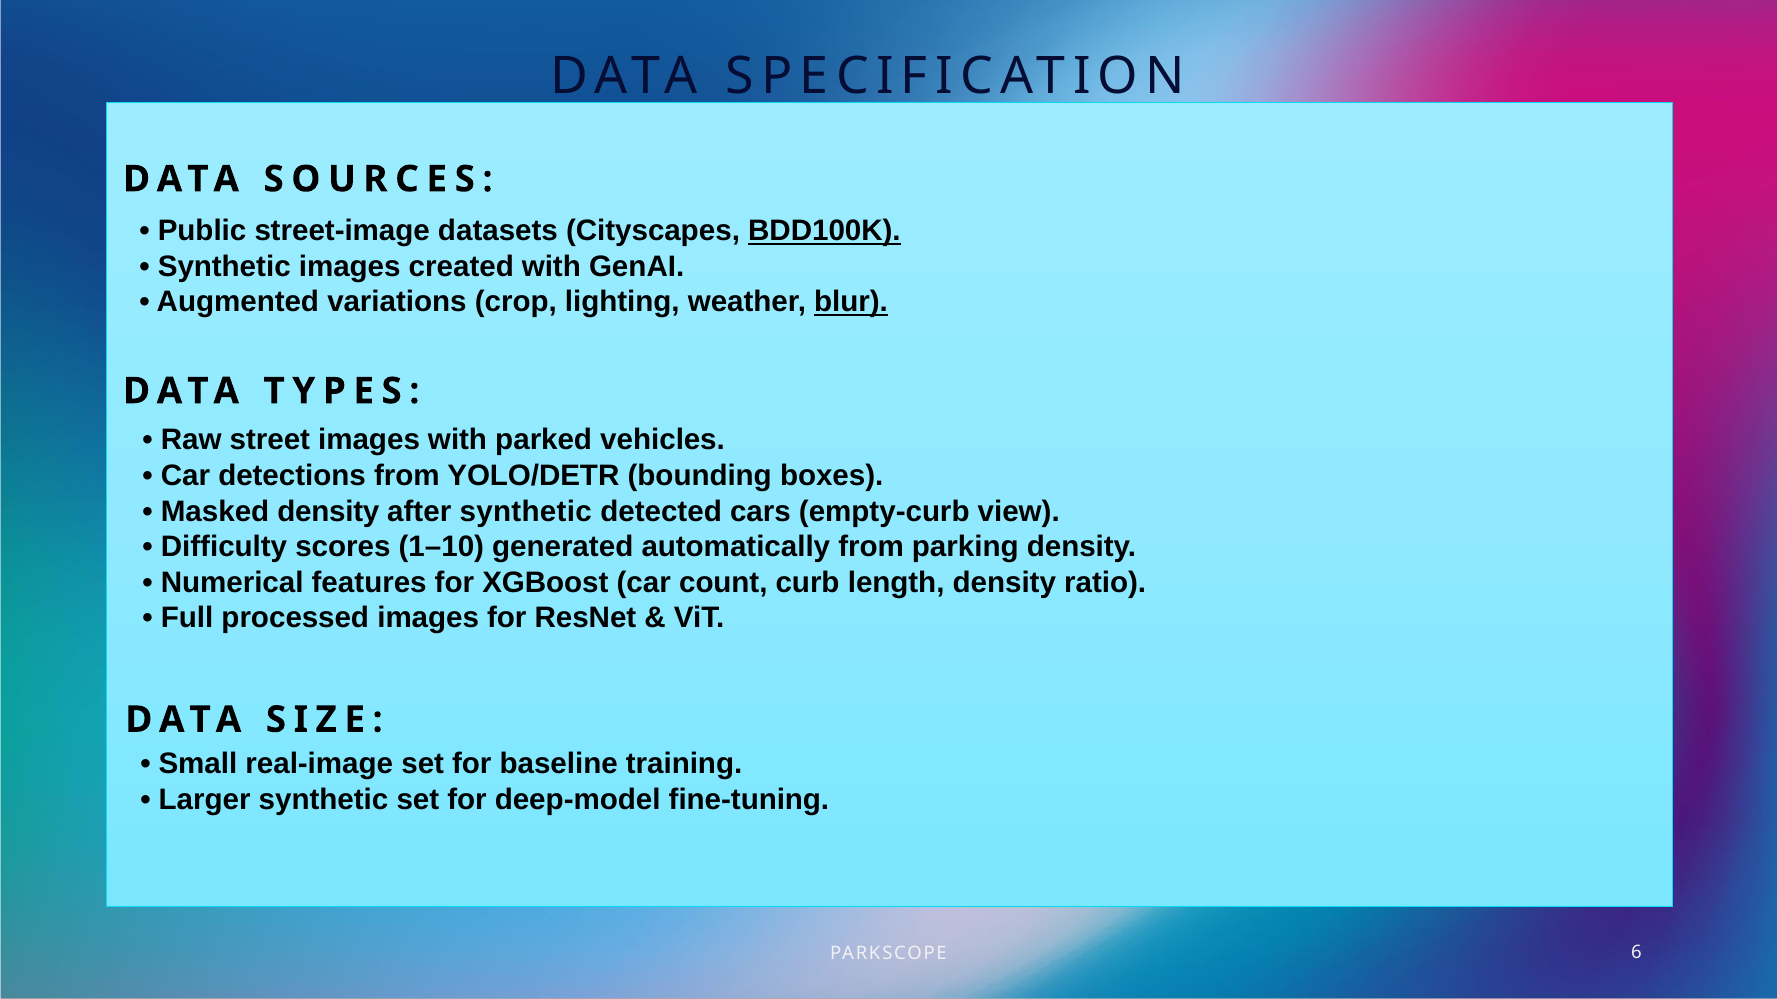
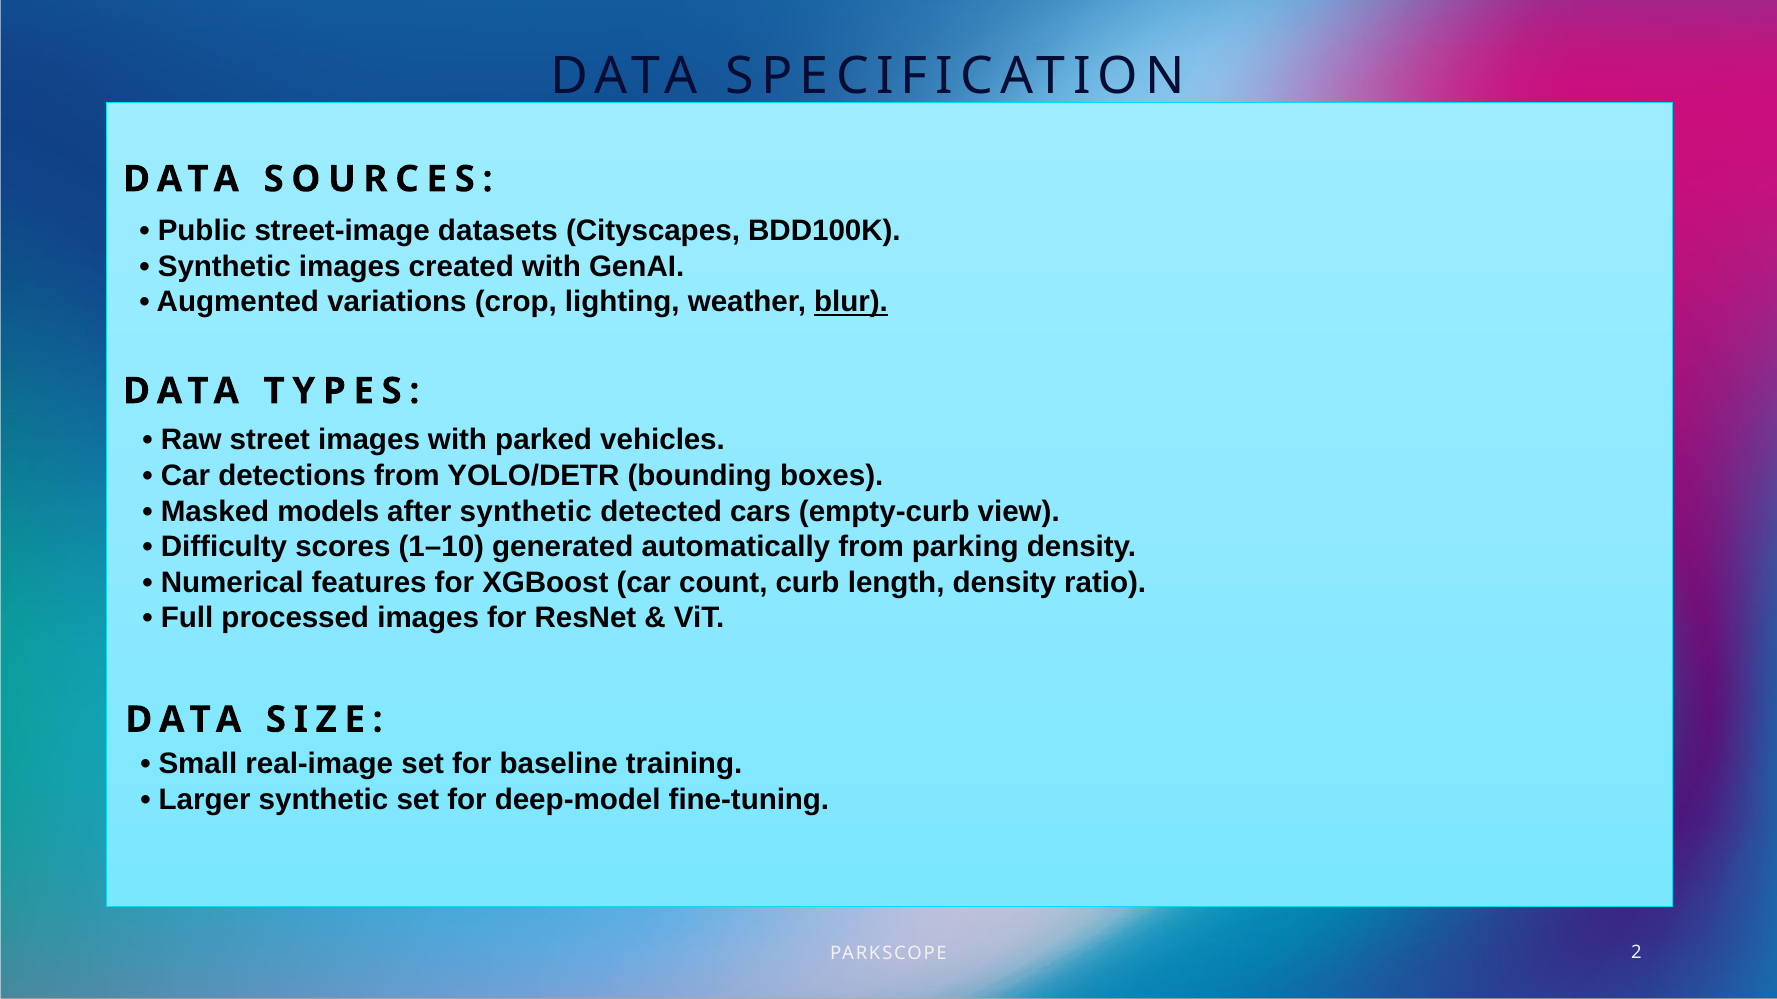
BDD100K underline: present -> none
Masked density: density -> models
6: 6 -> 2
